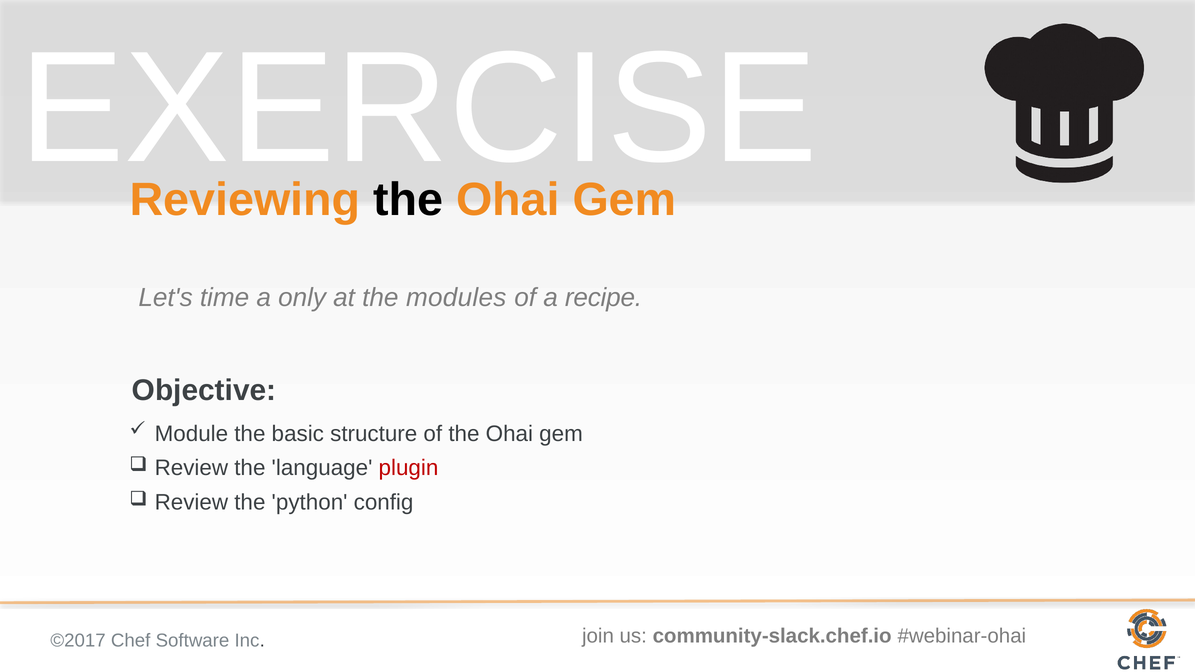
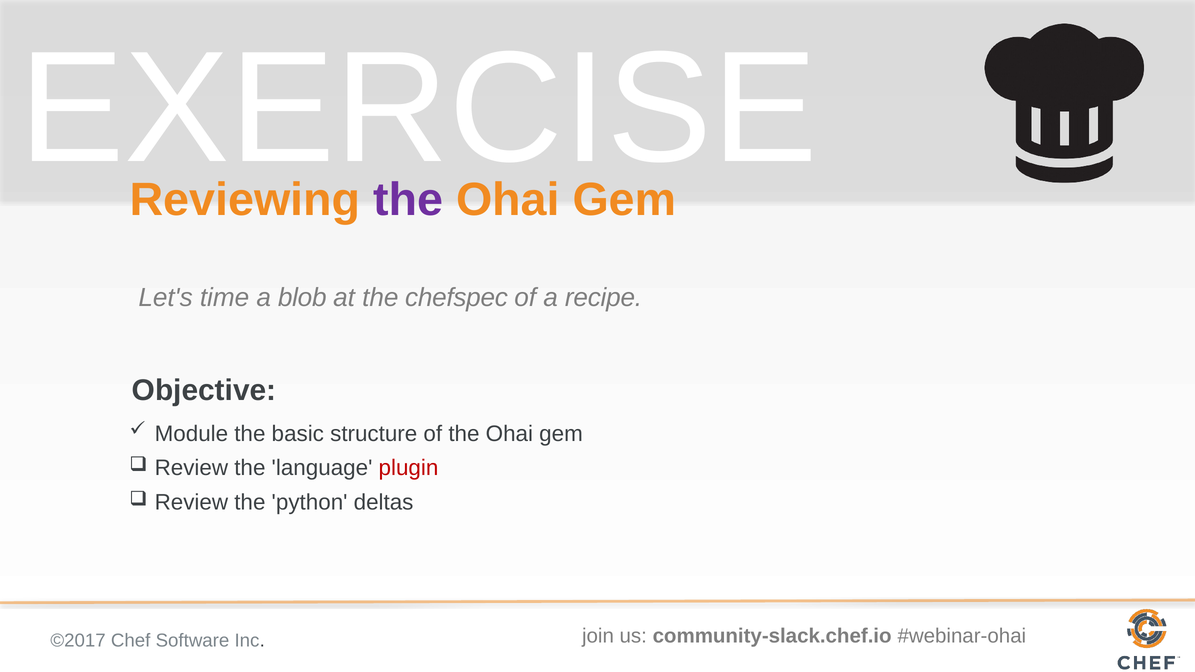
the at (408, 200) colour: black -> purple
only: only -> blob
modules: modules -> chefspec
config: config -> deltas
